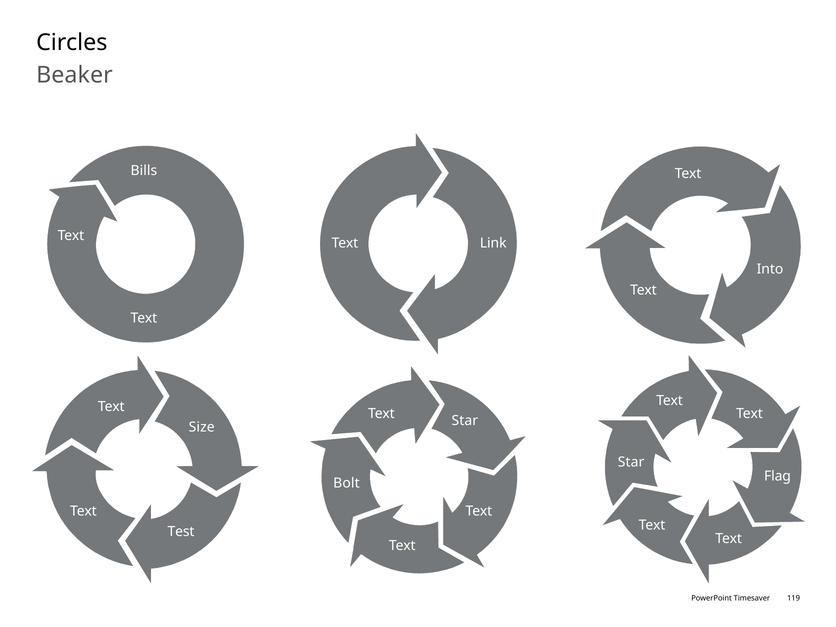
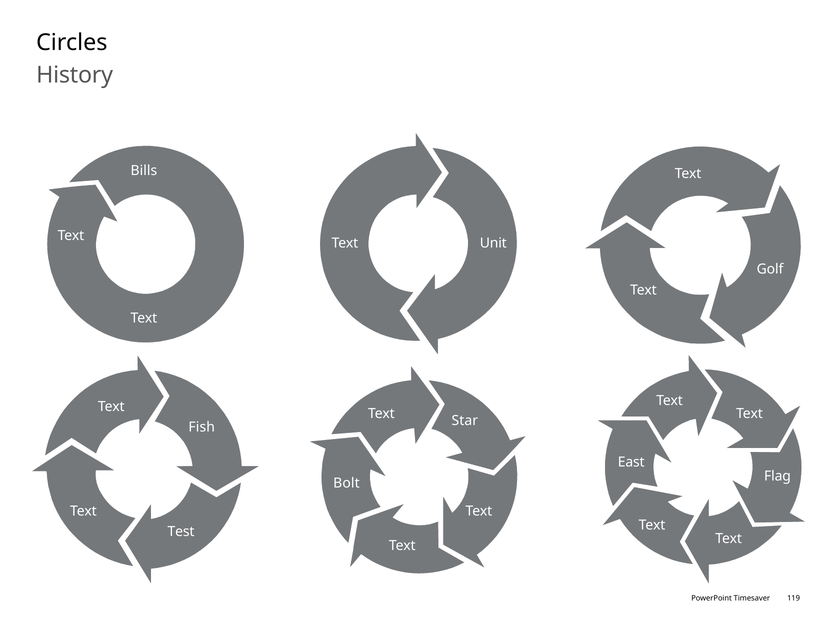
Beaker: Beaker -> History
Link: Link -> Unit
Into: Into -> Golf
Size: Size -> Fish
Star at (631, 462): Star -> East
